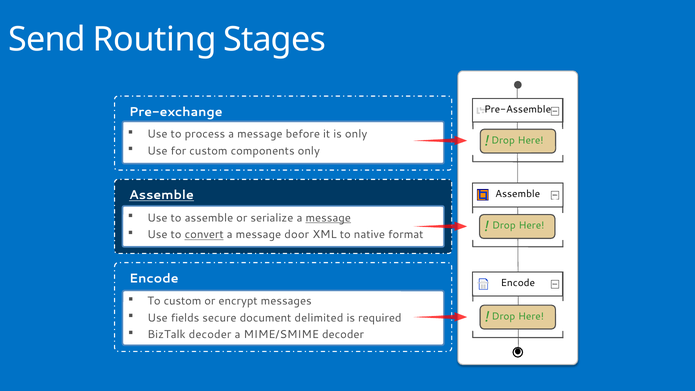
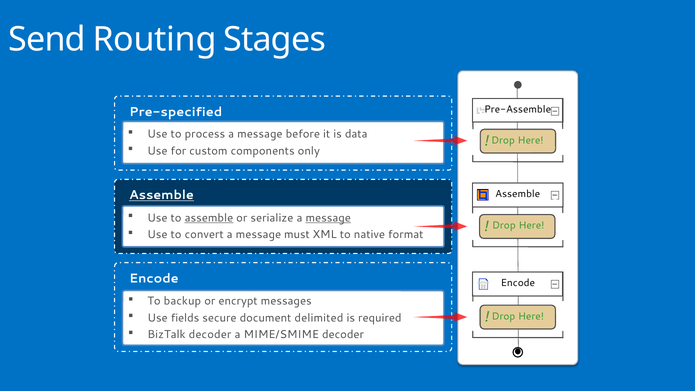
Pre-exchange: Pre-exchange -> Pre-specified
is only: only -> data
assemble at (209, 218) underline: none -> present
convert underline: present -> none
door: door -> must
To custom: custom -> backup
